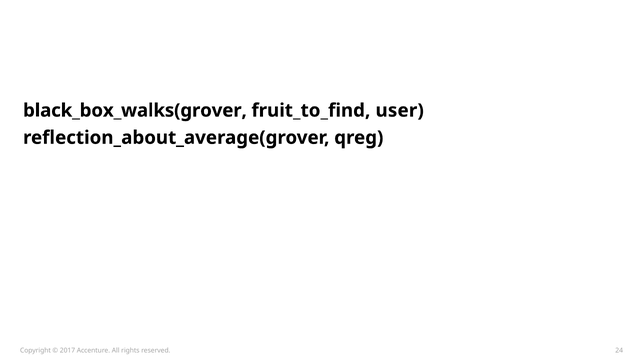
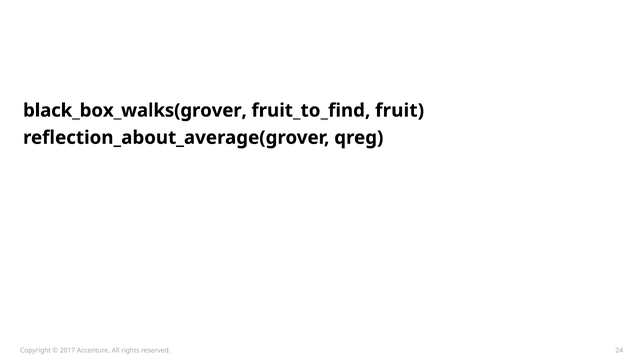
user: user -> fruit
